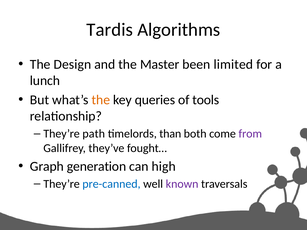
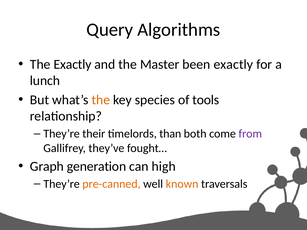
Tardis: Tardis -> Query
The Design: Design -> Exactly
been limited: limited -> exactly
queries: queries -> species
path: path -> their
pre-canned colour: blue -> orange
known colour: purple -> orange
